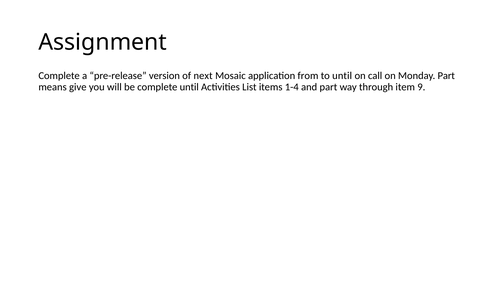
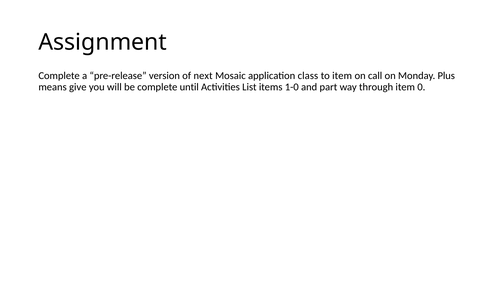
from: from -> class
to until: until -> item
Monday Part: Part -> Plus
1-4: 1-4 -> 1-0
9: 9 -> 0
